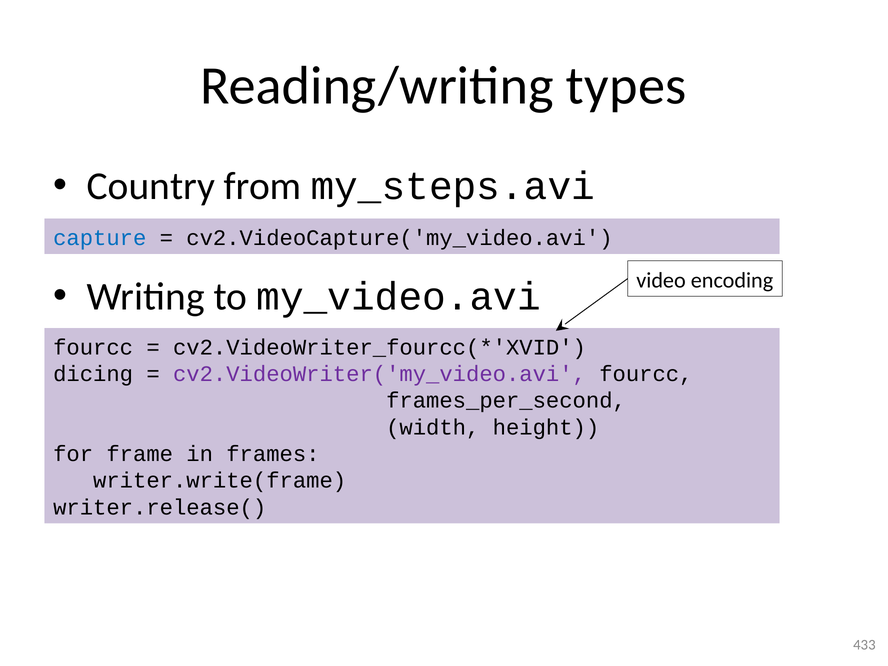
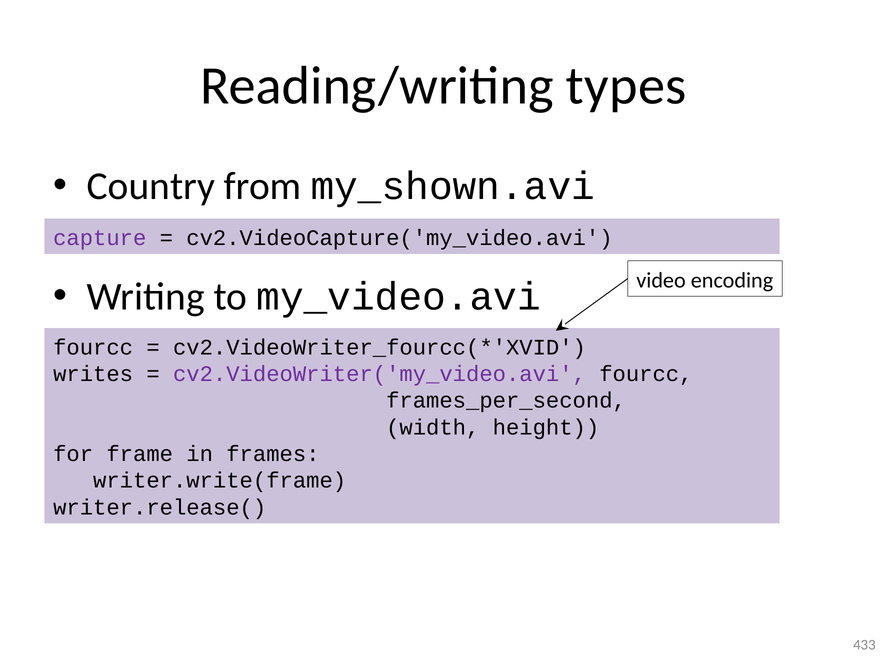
my_steps.avi: my_steps.avi -> my_shown.avi
capture colour: blue -> purple
dicing: dicing -> writes
